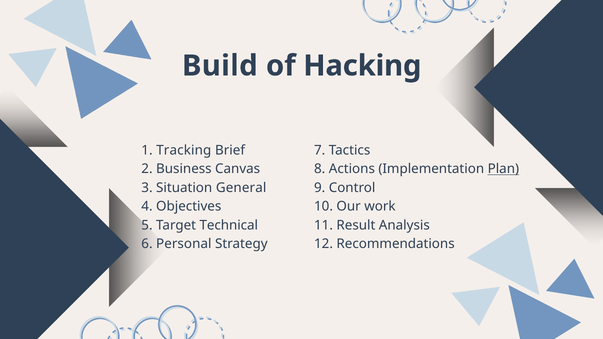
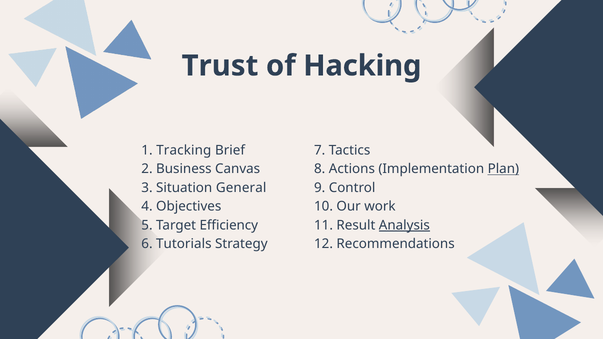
Build: Build -> Trust
Technical: Technical -> Efficiency
Analysis underline: none -> present
Personal: Personal -> Tutorials
